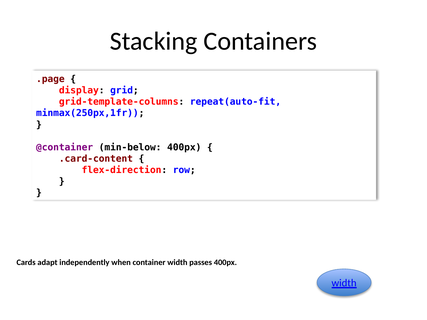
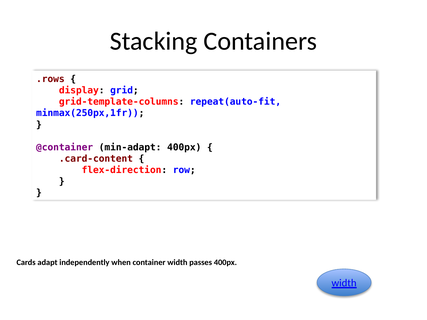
.page: .page -> .rows
min-below: min-below -> min-adapt
